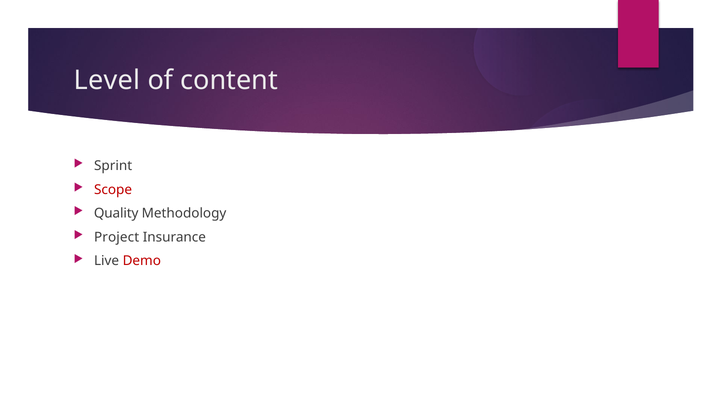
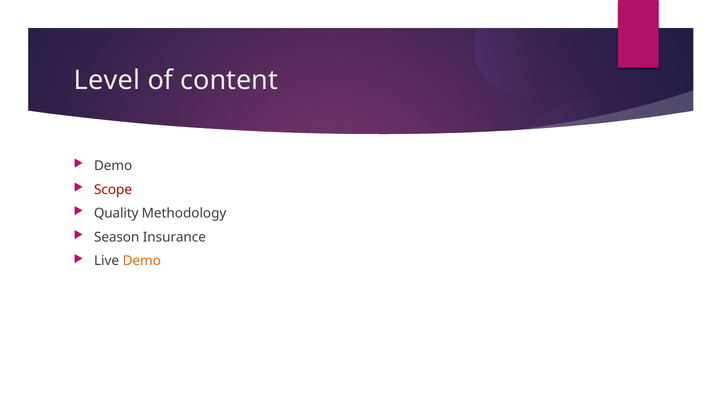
Sprint at (113, 166): Sprint -> Demo
Project: Project -> Season
Demo at (142, 261) colour: red -> orange
